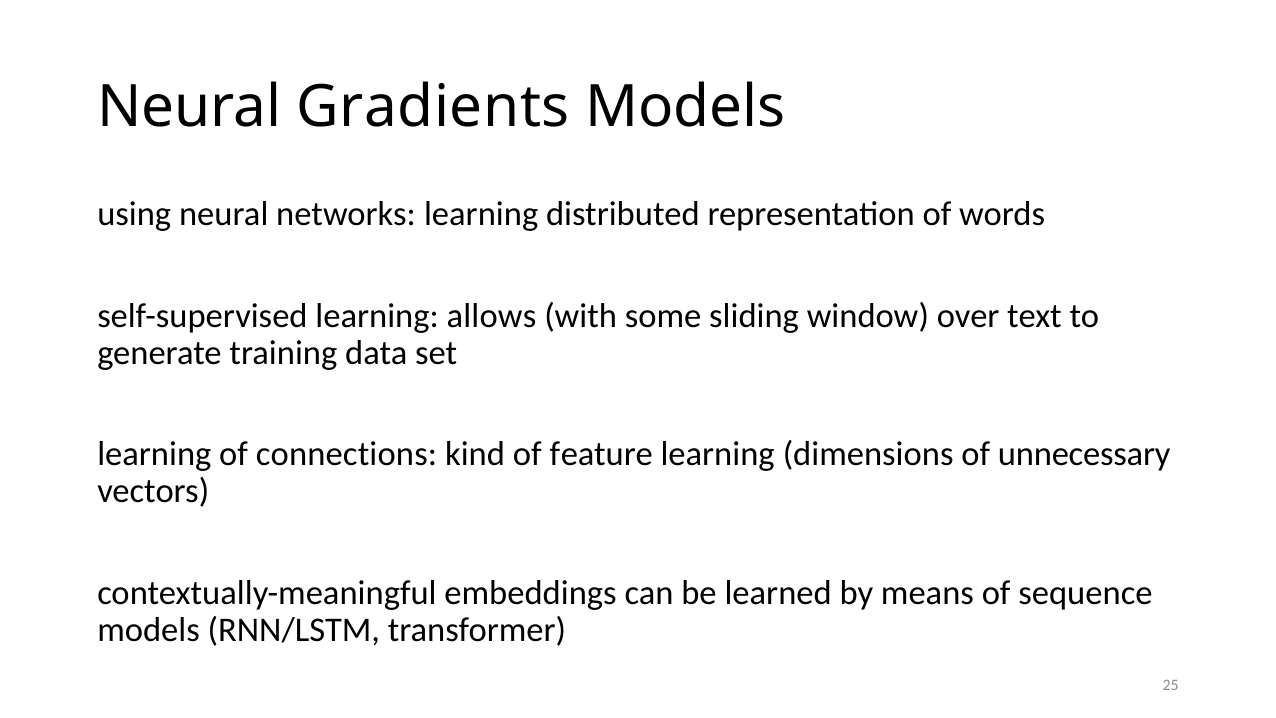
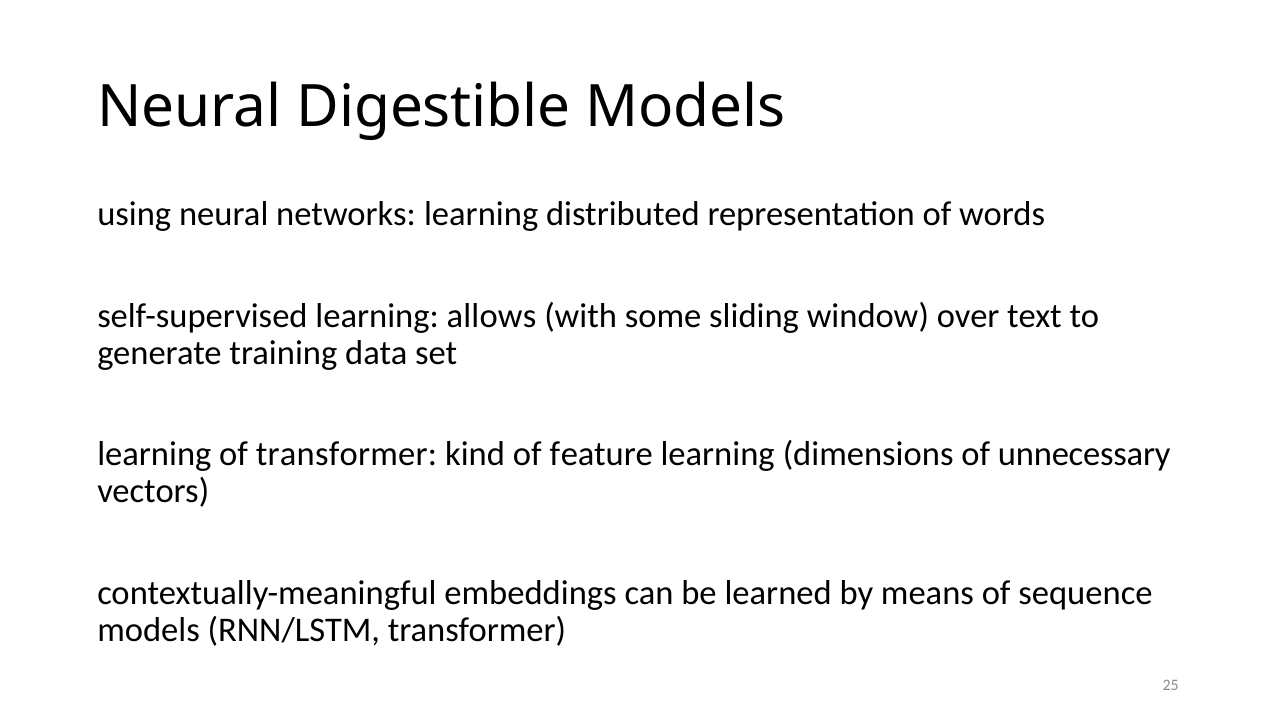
Gradients: Gradients -> Digestible
of connections: connections -> transformer
